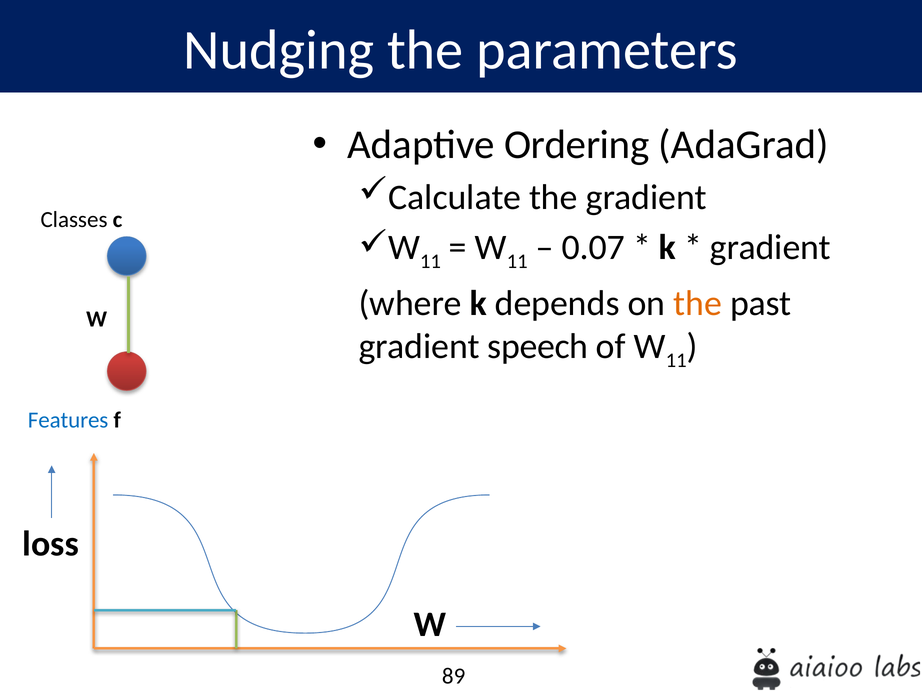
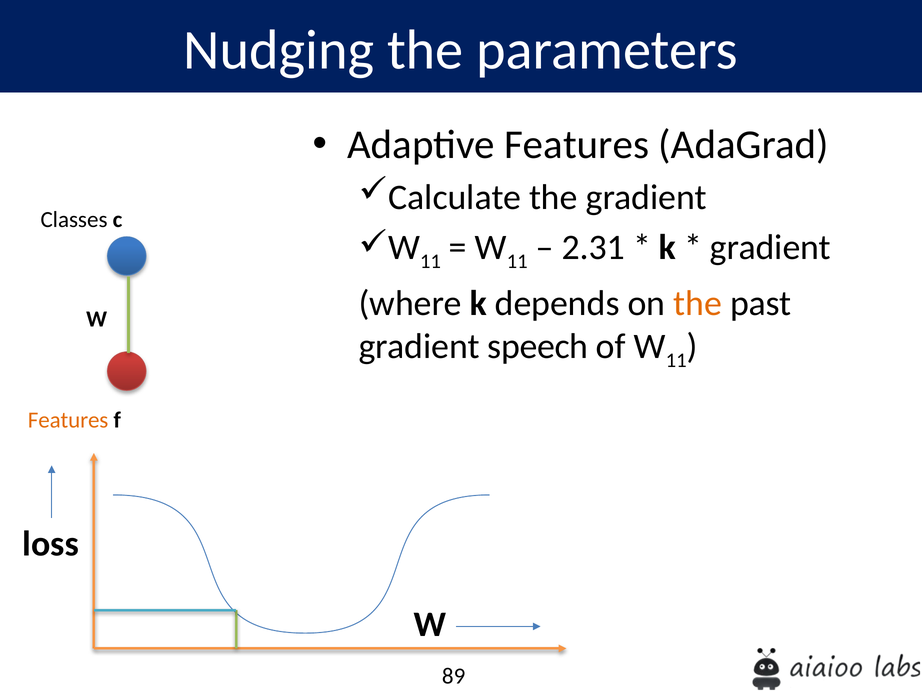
Adaptive Ordering: Ordering -> Features
0.07: 0.07 -> 2.31
Features at (68, 421) colour: blue -> orange
